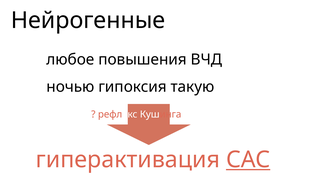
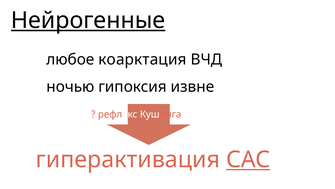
Нейрогенные underline: none -> present
повышения: повышения -> коарктация
такую: такую -> извне
